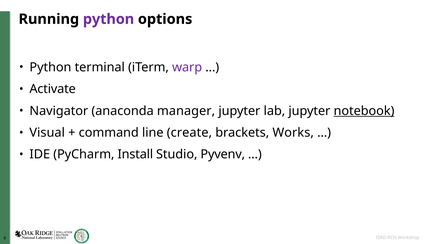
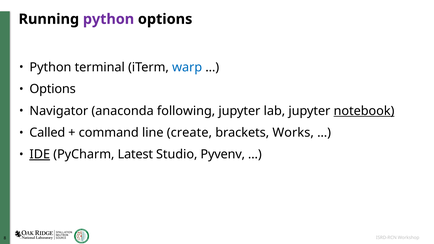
warp colour: purple -> blue
Activate at (53, 89): Activate -> Options
manager: manager -> following
Visual: Visual -> Called
IDE underline: none -> present
Install: Install -> Latest
